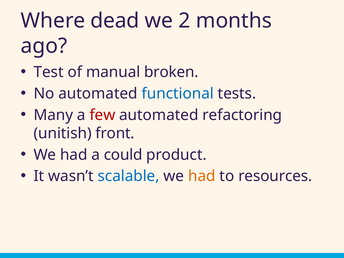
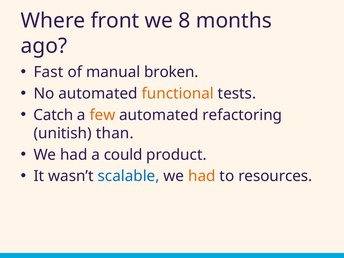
dead: dead -> front
2: 2 -> 8
Test: Test -> Fast
functional colour: blue -> orange
Many: Many -> Catch
few colour: red -> orange
front: front -> than
